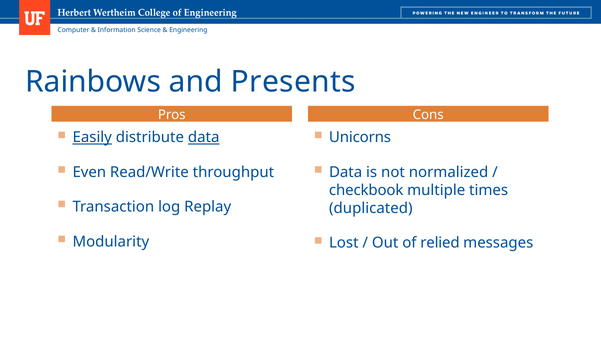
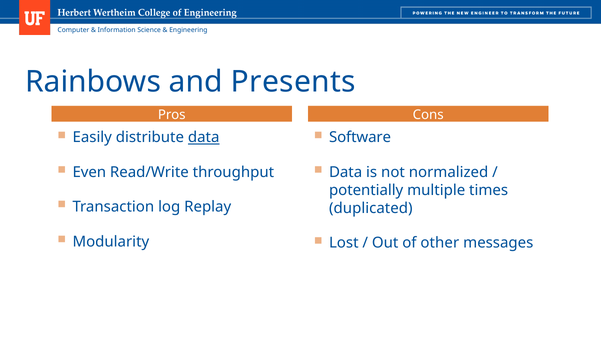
Easily underline: present -> none
Unicorns: Unicorns -> Software
checkbook: checkbook -> potentially
relied: relied -> other
